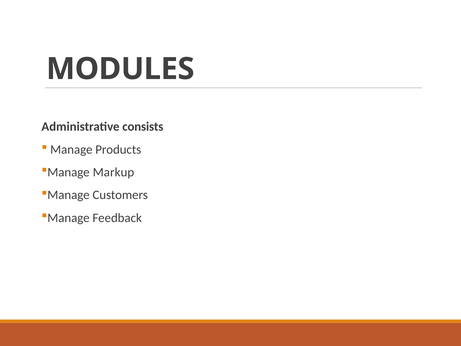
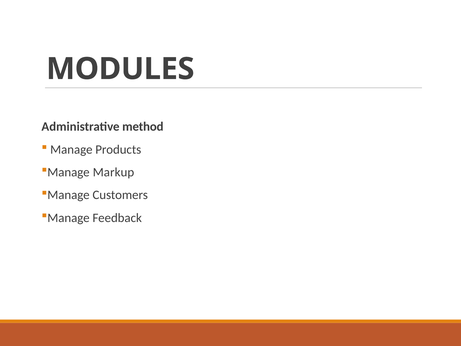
consists: consists -> method
